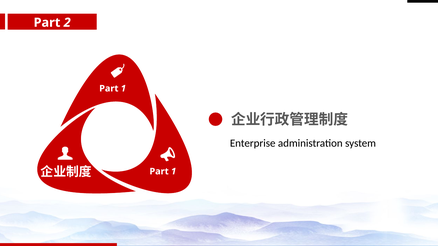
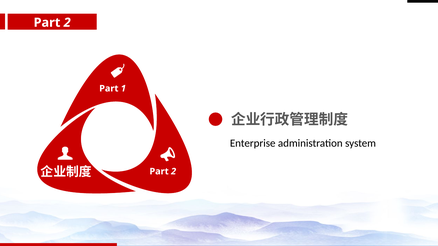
1 at (174, 172): 1 -> 2
